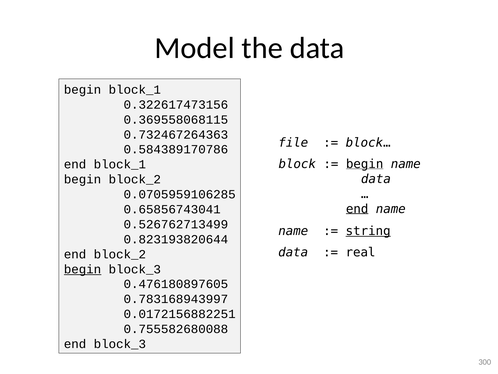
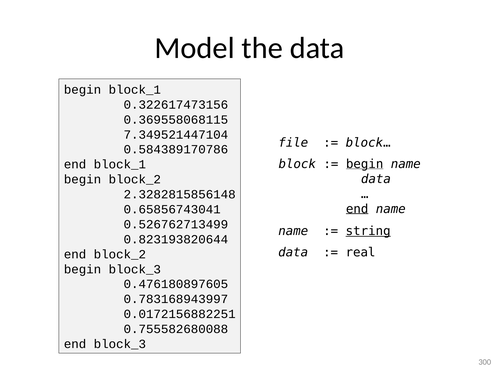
0.732467264363: 0.732467264363 -> 7.349521447104
0.0705959106285: 0.0705959106285 -> 2.3282815856148
begin at (83, 269) underline: present -> none
